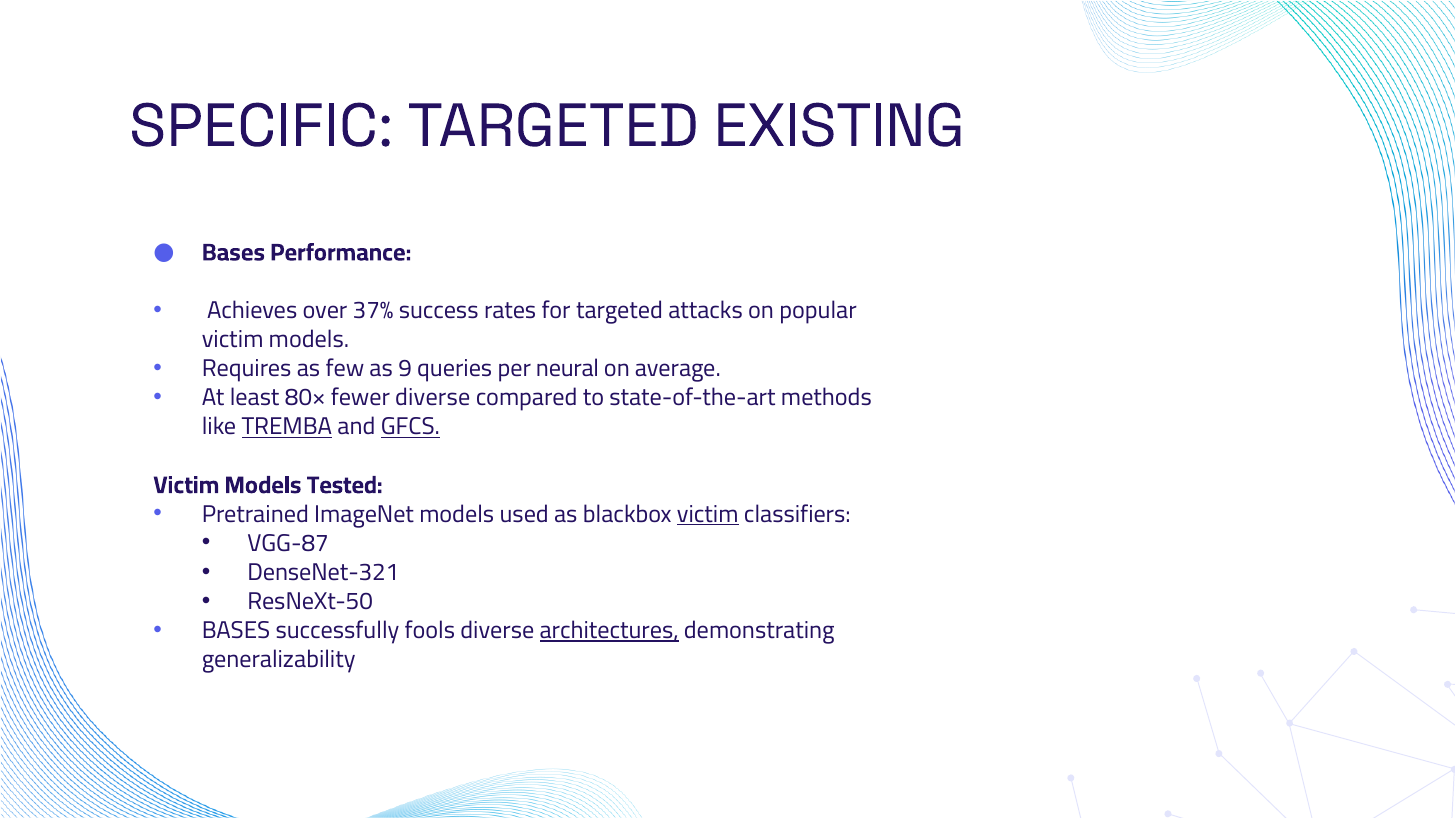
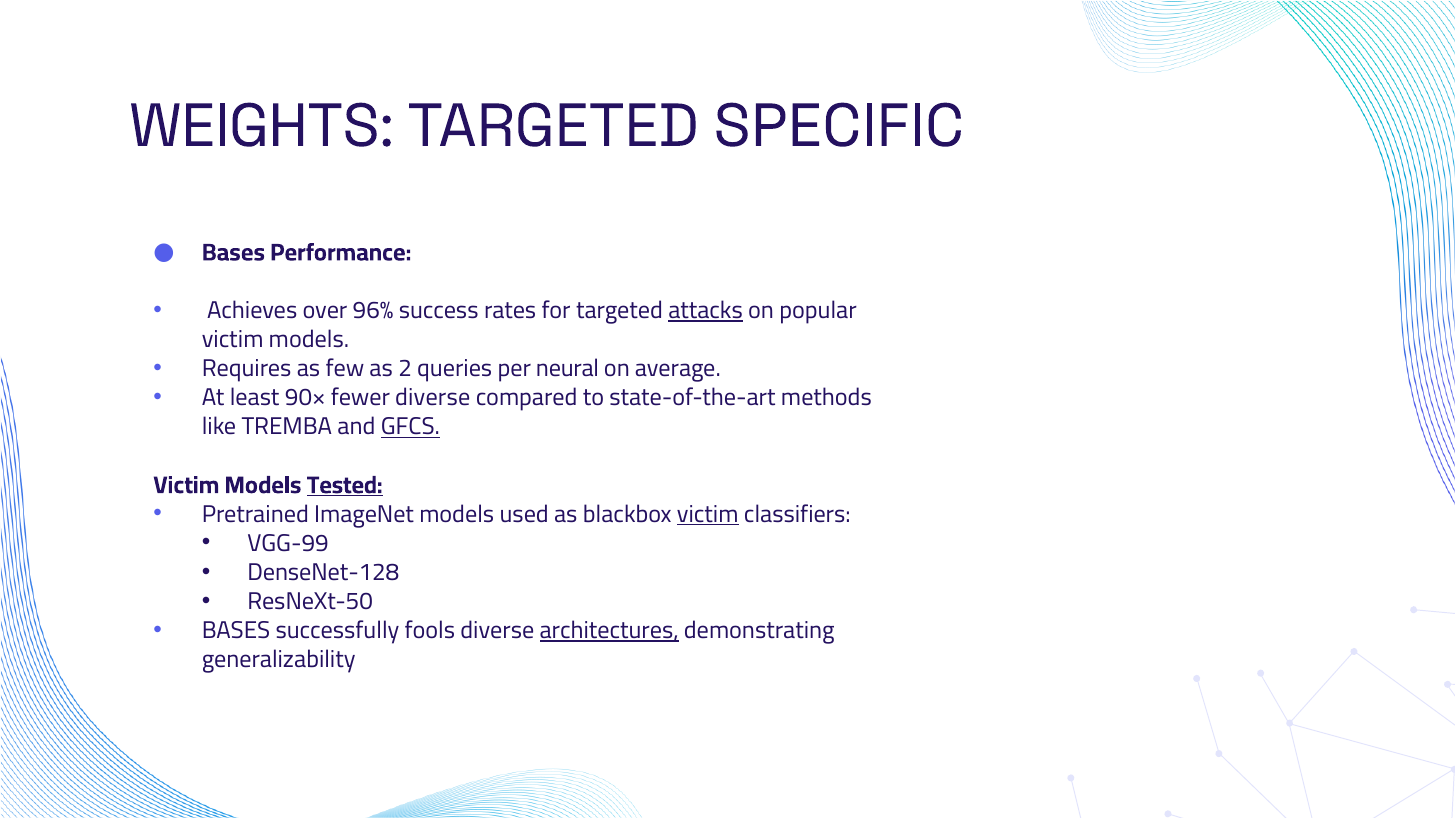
SPECIFIC: SPECIFIC -> WEIGHTS
EXISTING: EXISTING -> SPECIFIC
37%: 37% -> 96%
attacks underline: none -> present
9: 9 -> 2
80×: 80× -> 90×
TREMBA underline: present -> none
Tested underline: none -> present
VGG-87: VGG-87 -> VGG-99
DenseNet-321: DenseNet-321 -> DenseNet-128
